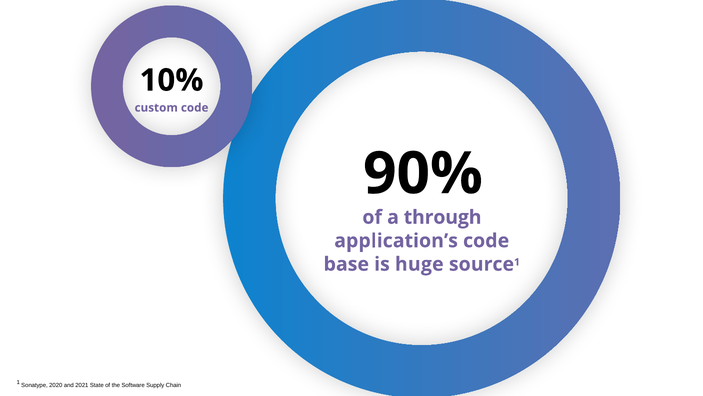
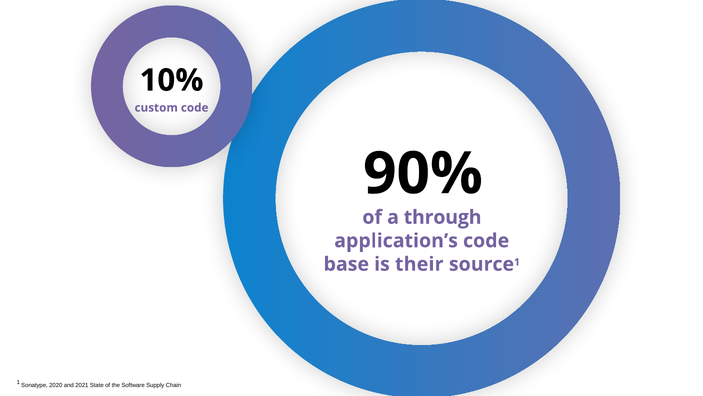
huge: huge -> their
